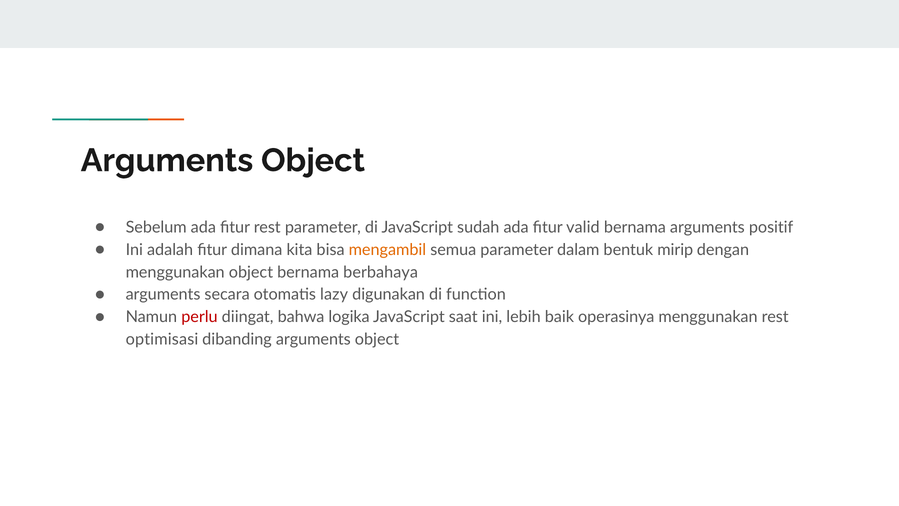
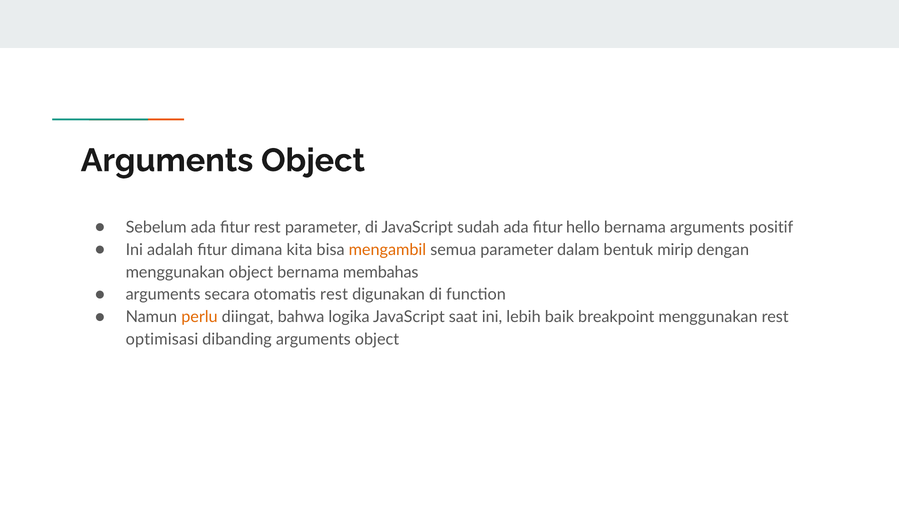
valid: valid -> hello
berbahaya: berbahaya -> membahas
otomatis lazy: lazy -> rest
perlu colour: red -> orange
operasinya: operasinya -> breakpoint
